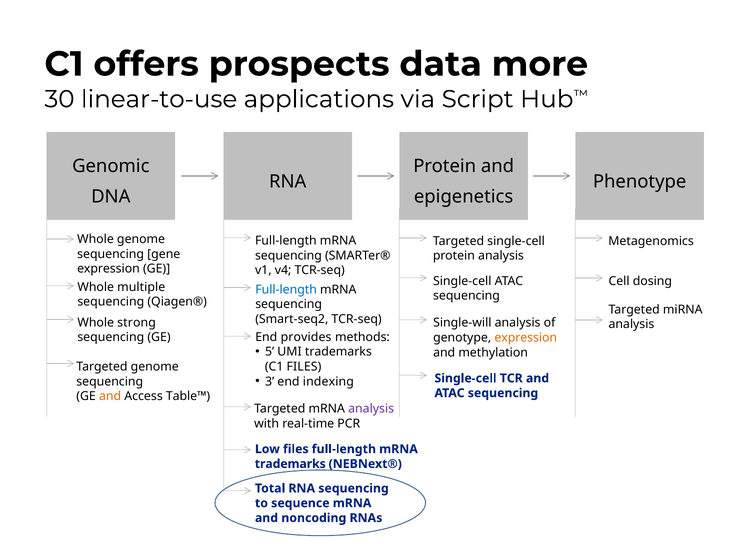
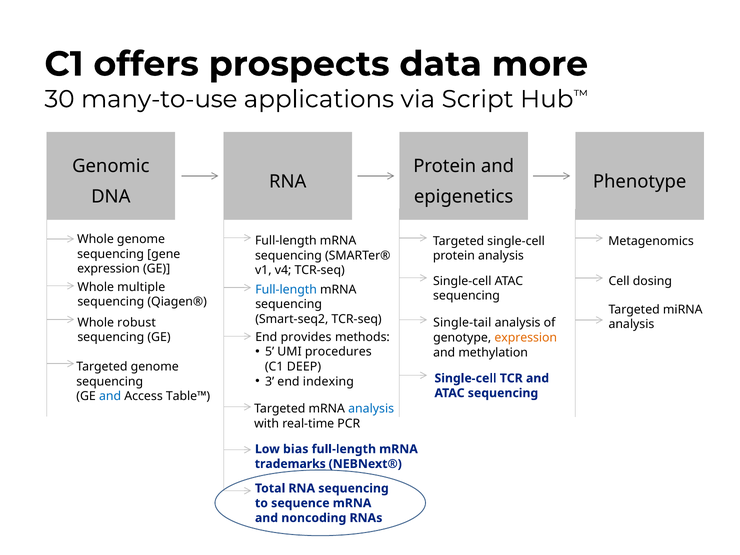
linear-to-use: linear-to-use -> many-to-use
strong: strong -> robust
Single-will: Single-will -> Single-tail
UMI trademarks: trademarks -> procedures
C1 FILES: FILES -> DEEP
and at (110, 396) colour: orange -> blue
analysis at (371, 409) colour: purple -> blue
Low files: files -> bias
